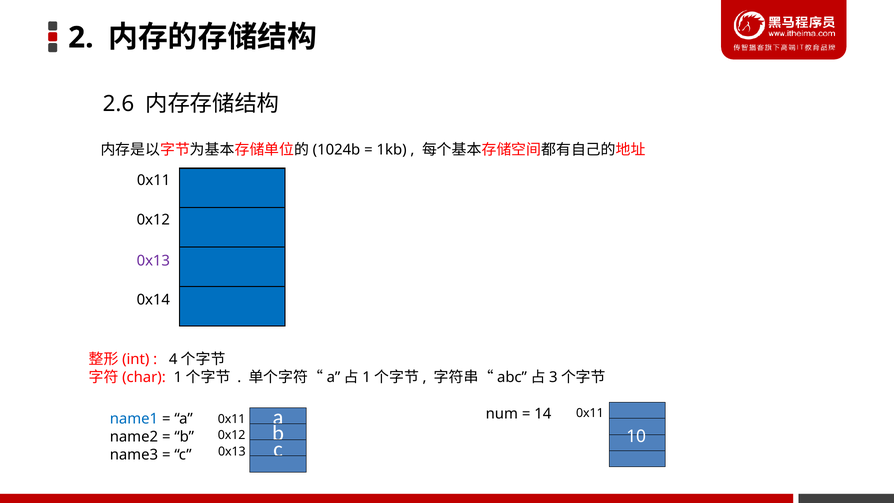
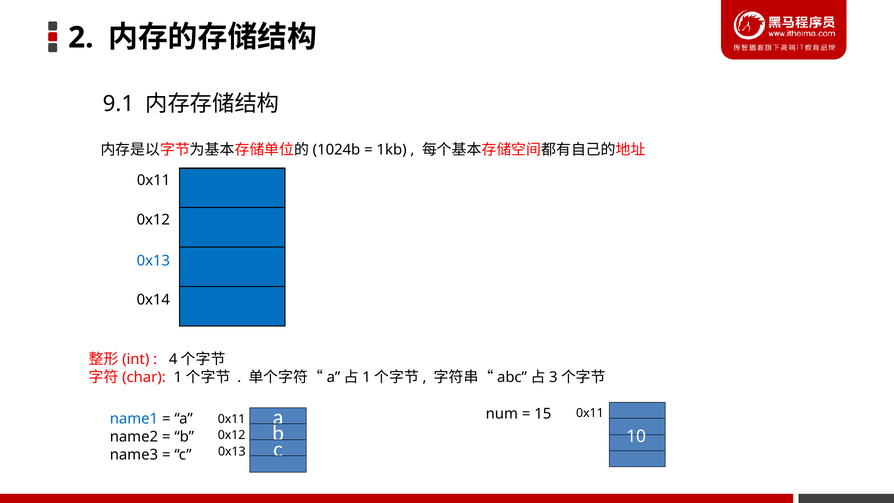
2.6: 2.6 -> 9.1
0x13 at (153, 261) colour: purple -> blue
14: 14 -> 15
